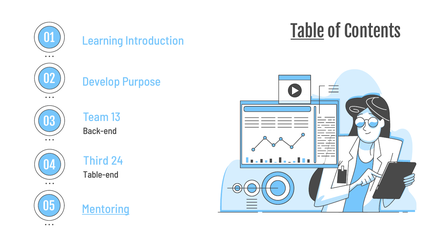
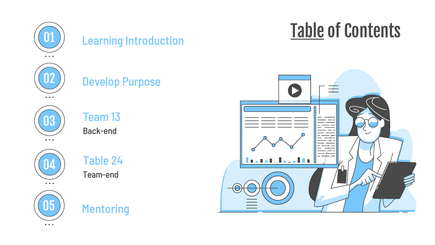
Third at (96, 161): Third -> Table
Table-end: Table-end -> Team-end
Mentoring underline: present -> none
